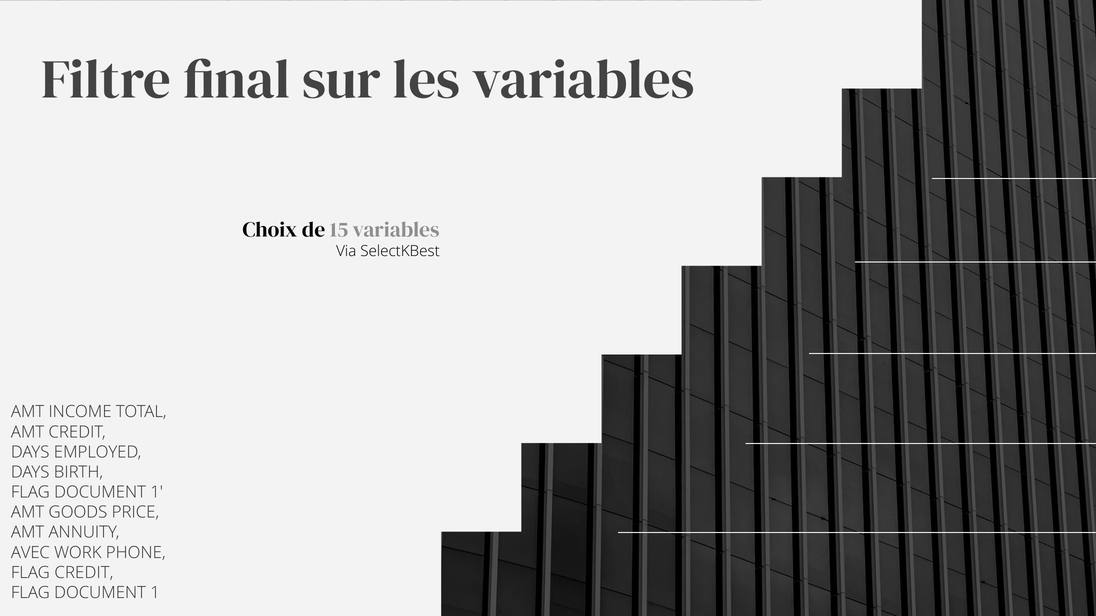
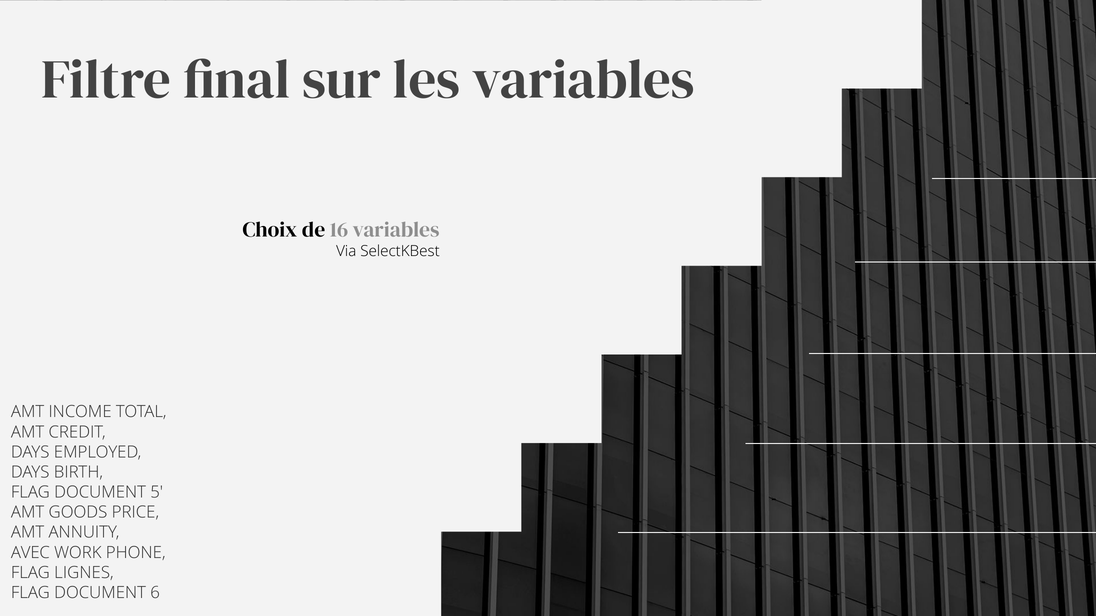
15: 15 -> 16
1 at (157, 493): 1 -> 5
FLAG CREDIT: CREDIT -> LIGNES
1 at (155, 593): 1 -> 6
